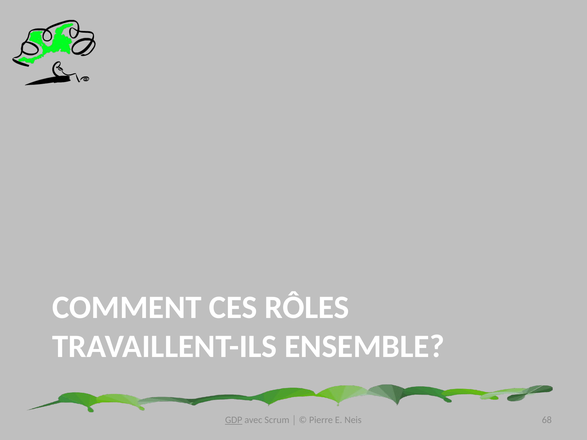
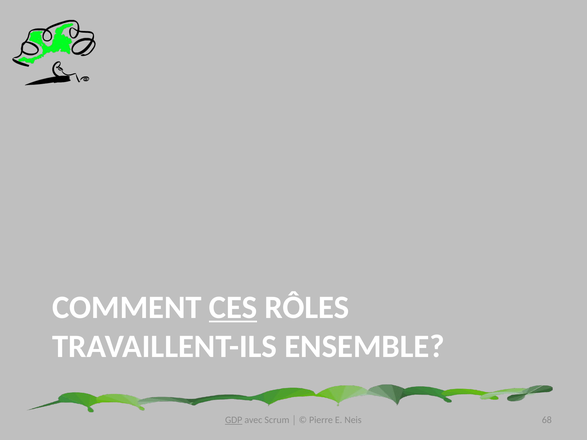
CES underline: none -> present
